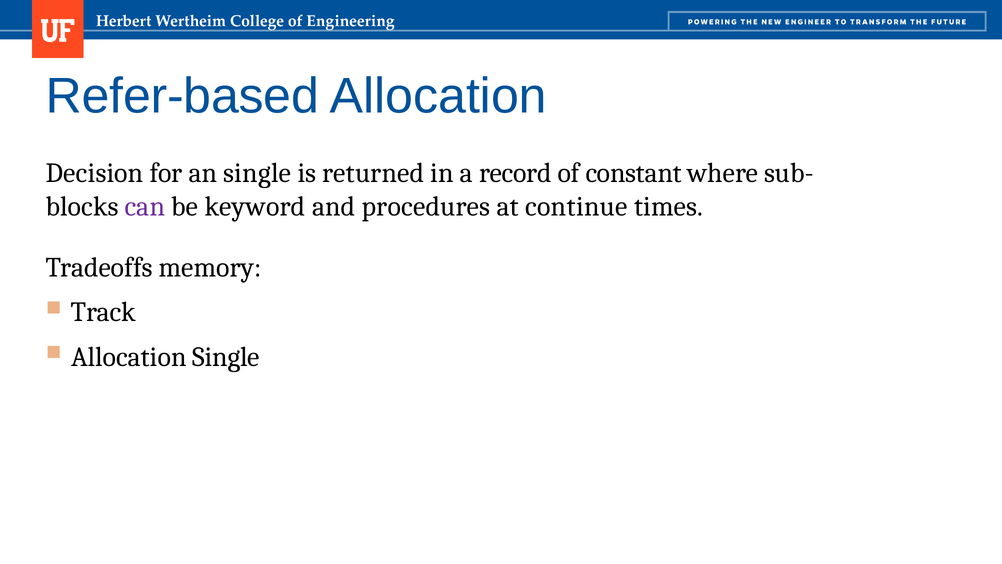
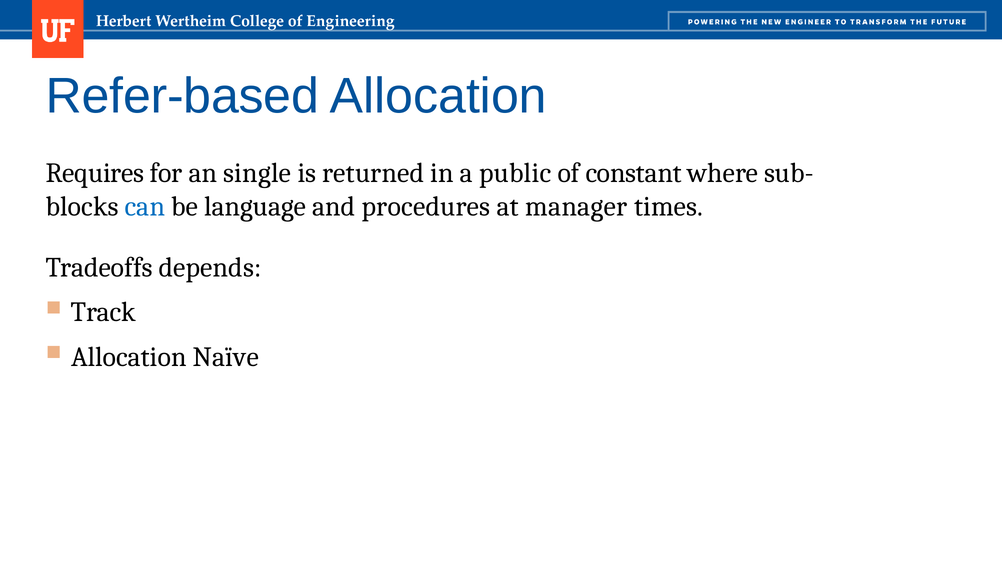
Decision: Decision -> Requires
record: record -> public
can colour: purple -> blue
keyword: keyword -> language
continue: continue -> manager
memory: memory -> depends
Allocation Single: Single -> Naïve
